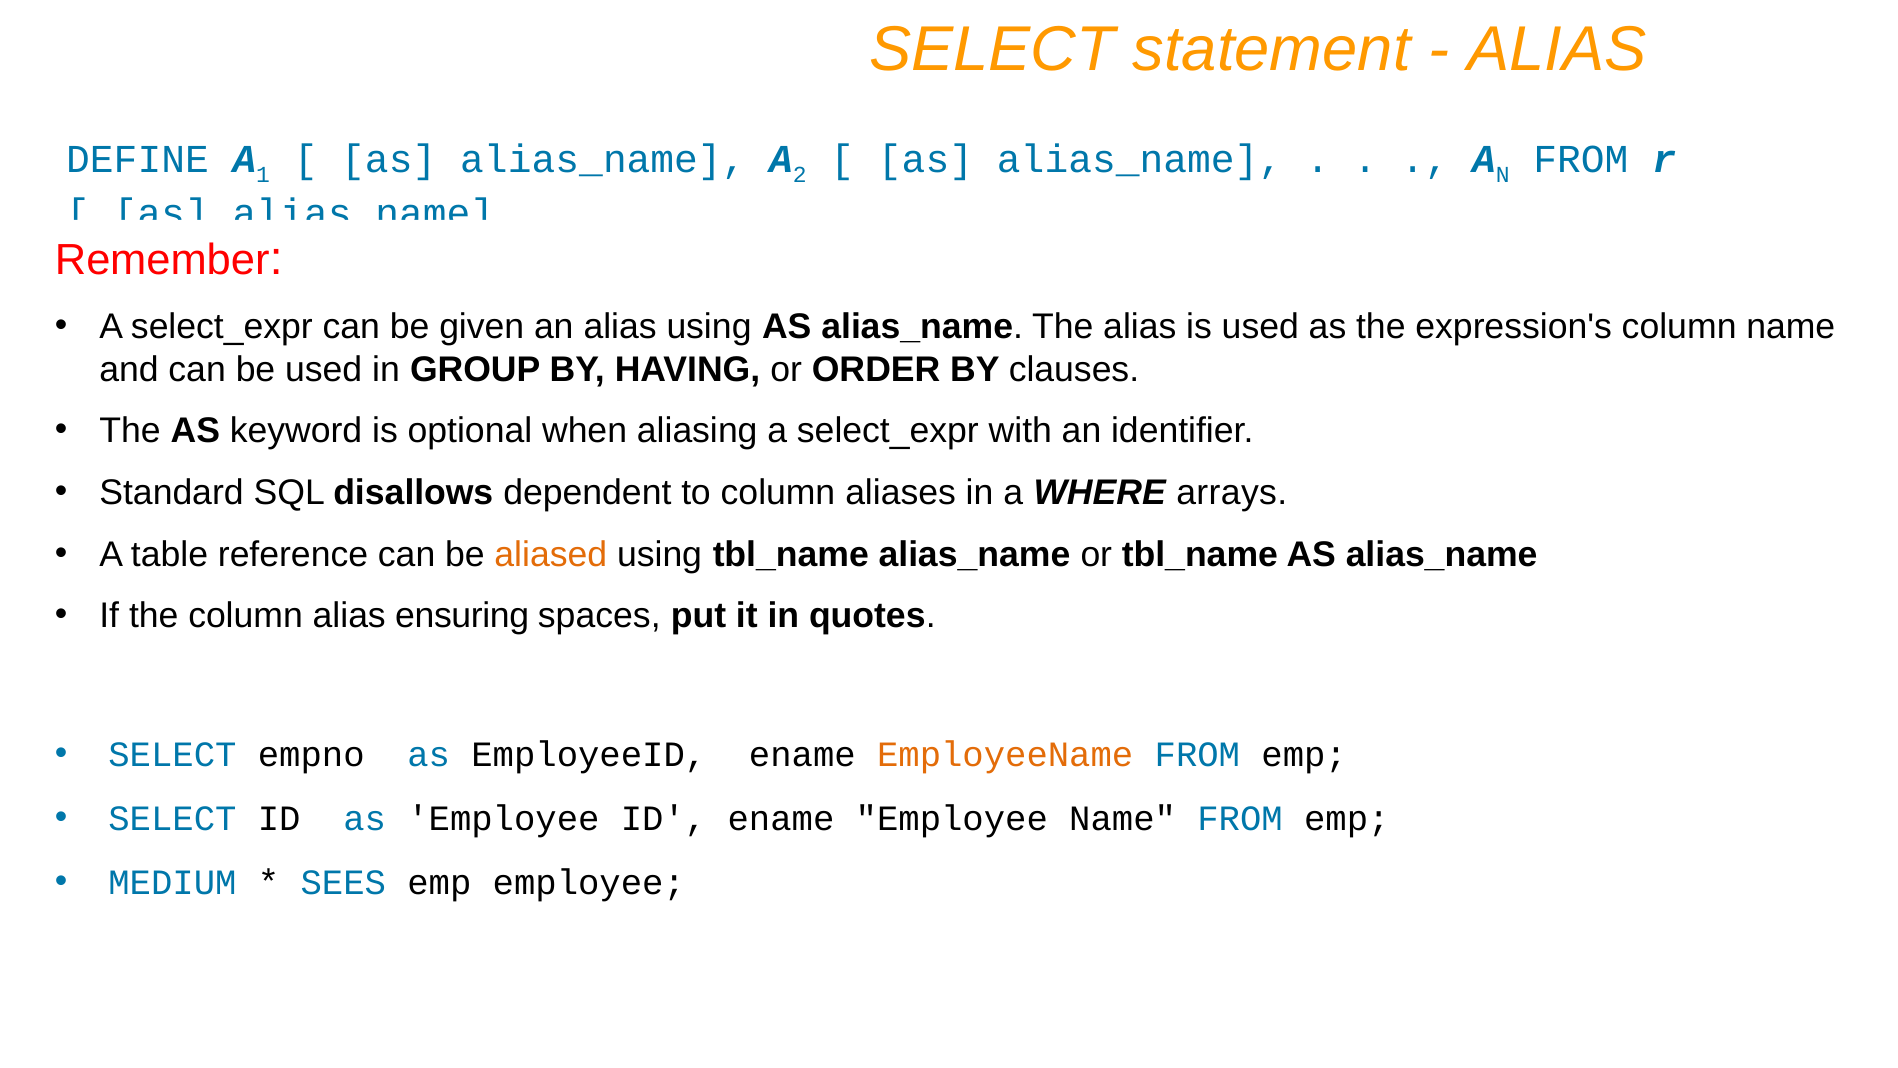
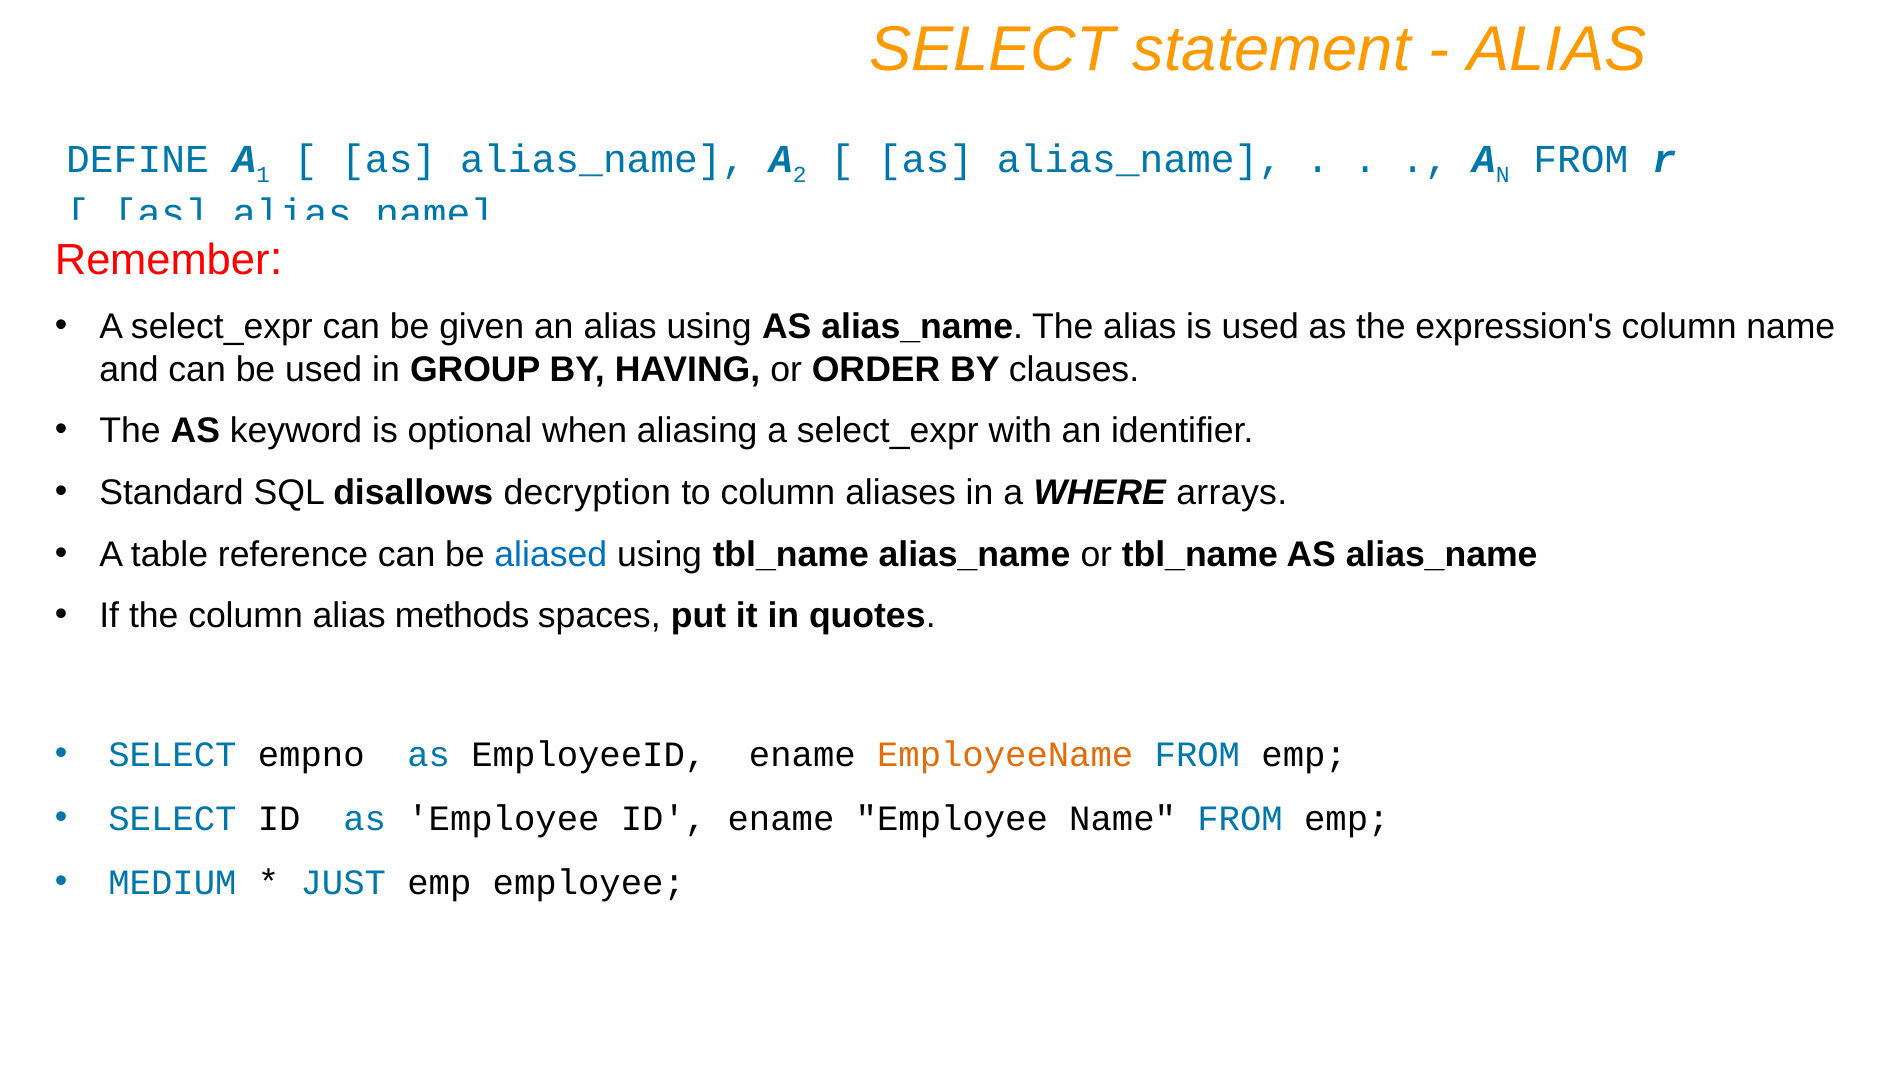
dependent: dependent -> decryption
aliased colour: orange -> blue
ensuring: ensuring -> methods
SEES: SEES -> JUST
